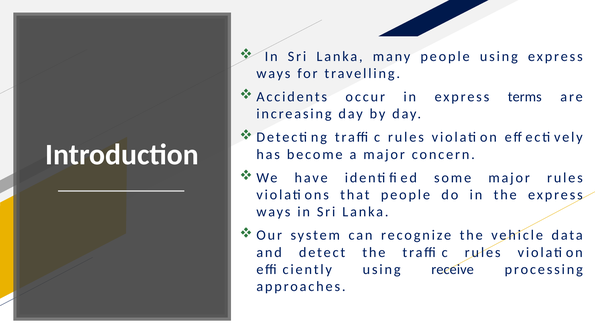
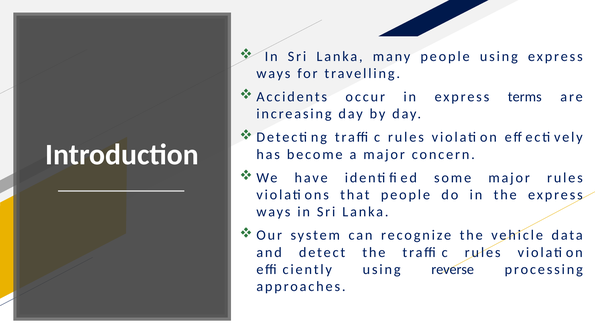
receive: receive -> reverse
